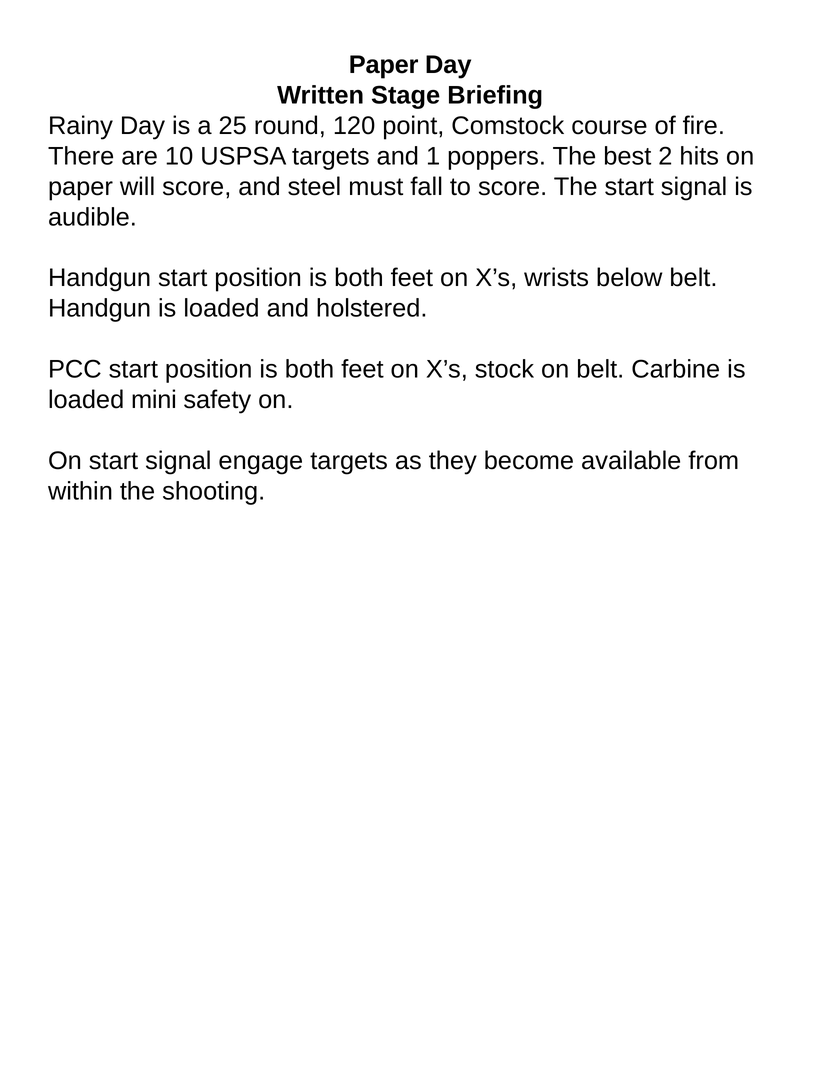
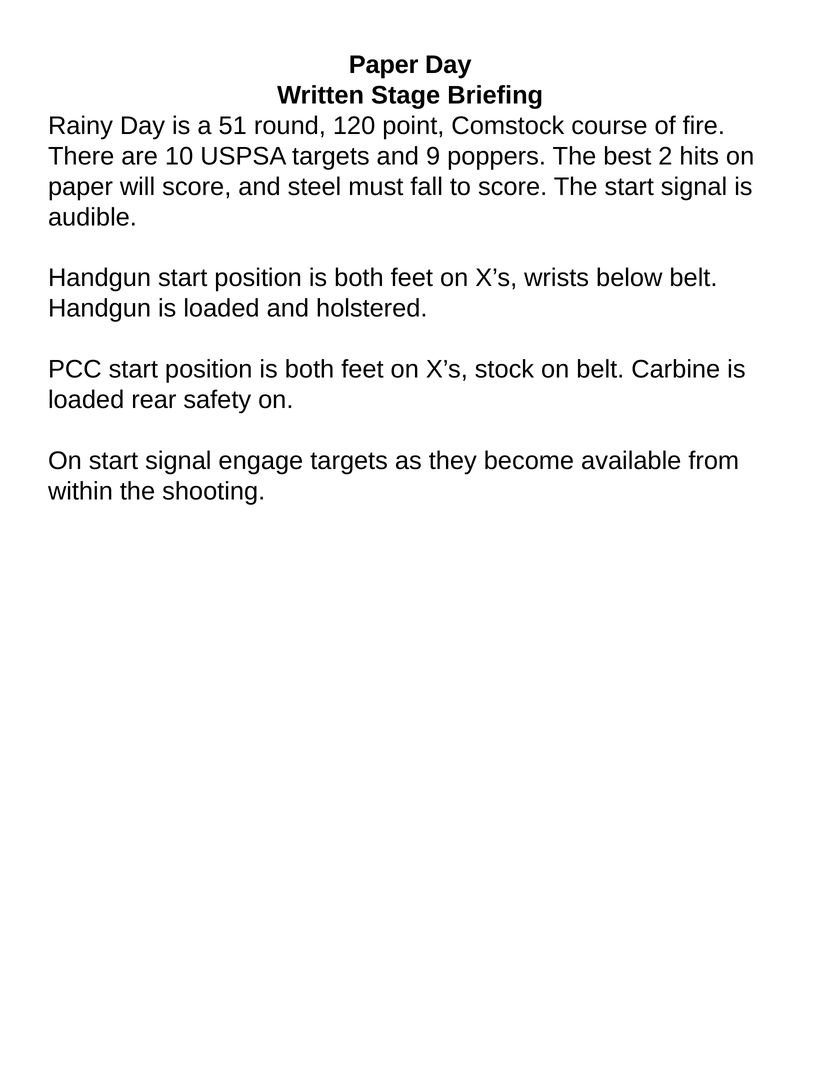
25: 25 -> 51
1: 1 -> 9
mini: mini -> rear
